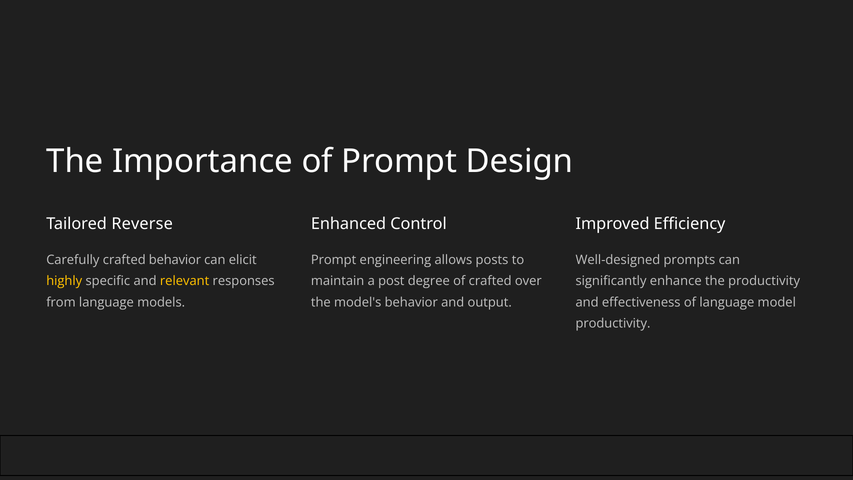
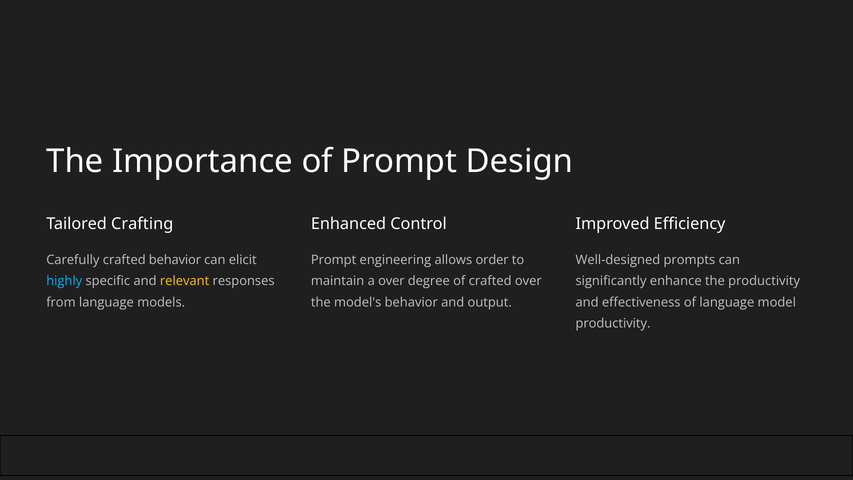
Reverse: Reverse -> Crafting
posts: posts -> order
highly colour: yellow -> light blue
a post: post -> over
